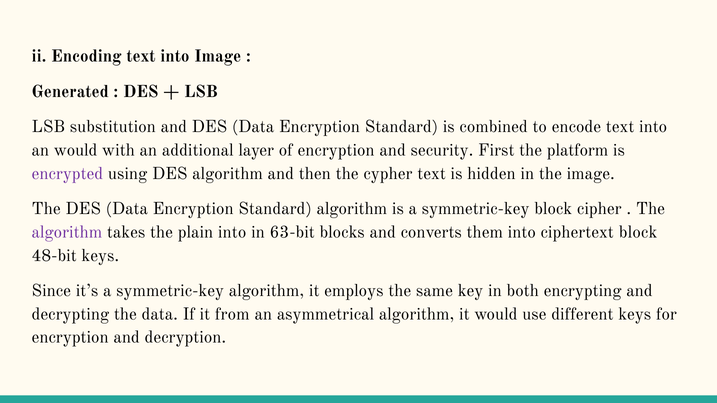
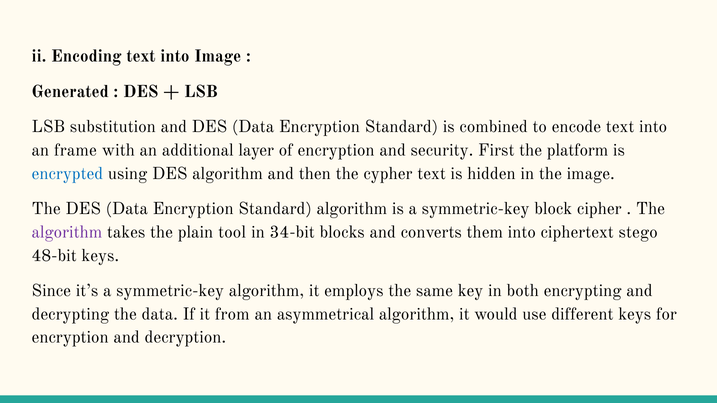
an would: would -> frame
encrypted colour: purple -> blue
plain into: into -> tool
63-bit: 63-bit -> 34-bit
ciphertext block: block -> stego
